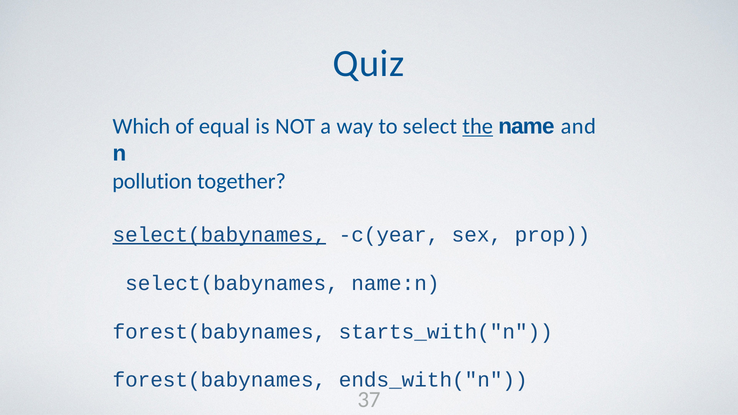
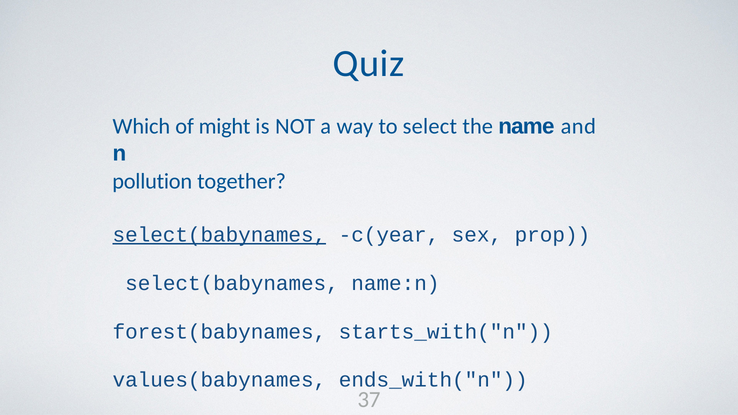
equal: equal -> might
the underline: present -> none
forest(babynames at (219, 380): forest(babynames -> values(babynames
